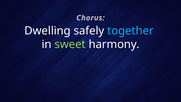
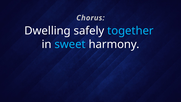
sweet colour: light green -> light blue
